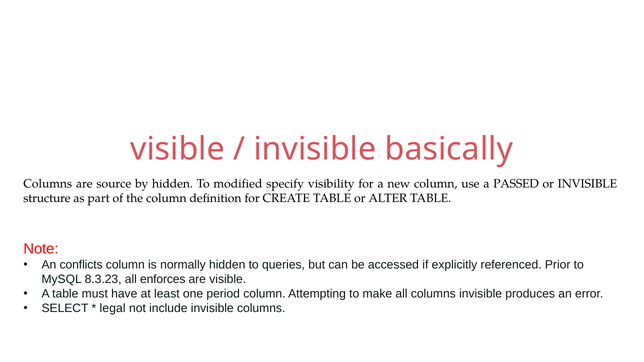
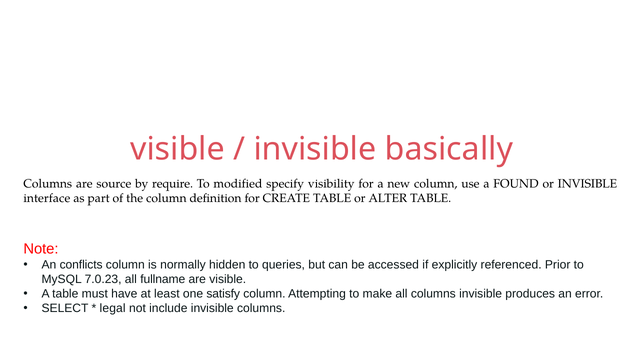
by hidden: hidden -> require
PASSED: PASSED -> FOUND
structure: structure -> interface
8.3.23: 8.3.23 -> 7.0.23
enforces: enforces -> fullname
period: period -> satisfy
